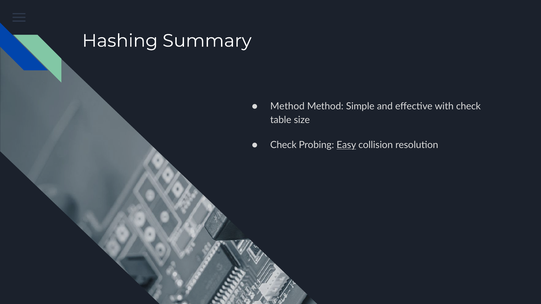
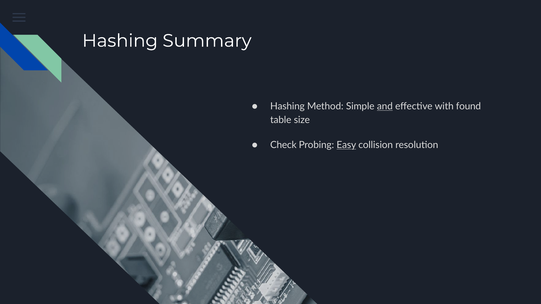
Method at (287, 106): Method -> Hashing
and underline: none -> present
with check: check -> found
